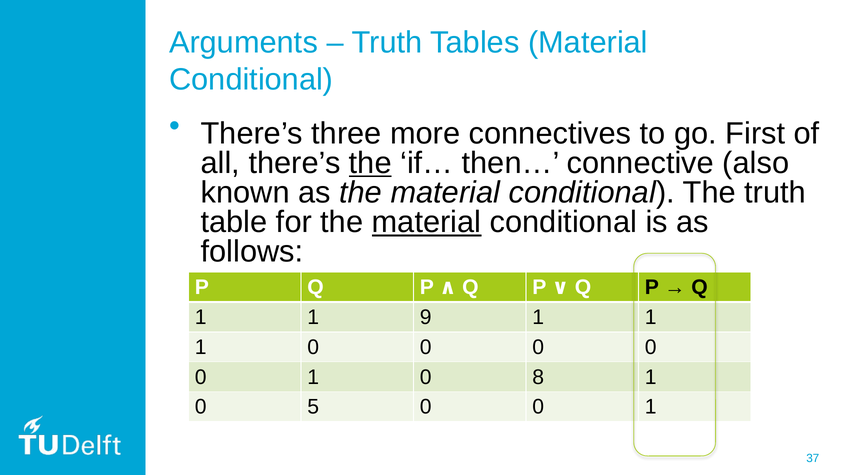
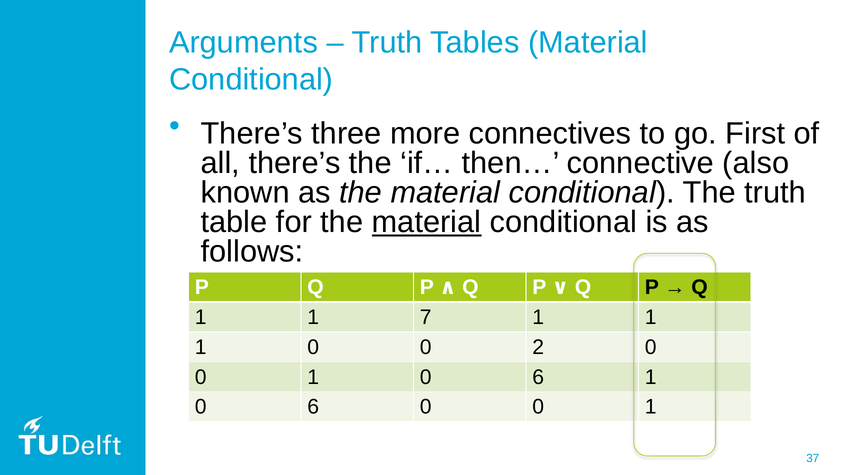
the at (370, 163) underline: present -> none
9: 9 -> 7
1 0 0 0: 0 -> 2
0 1 0 8: 8 -> 6
5 at (313, 407): 5 -> 6
